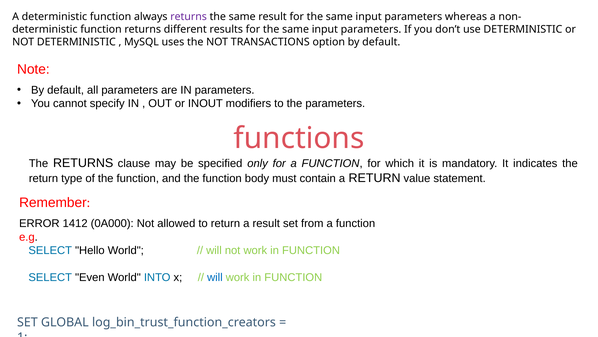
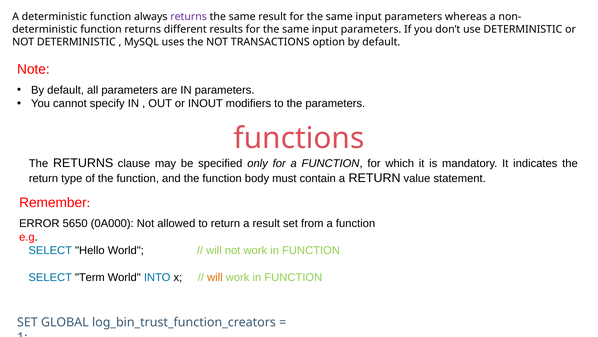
1412: 1412 -> 5650
Even: Even -> Term
will at (215, 277) colour: blue -> orange
